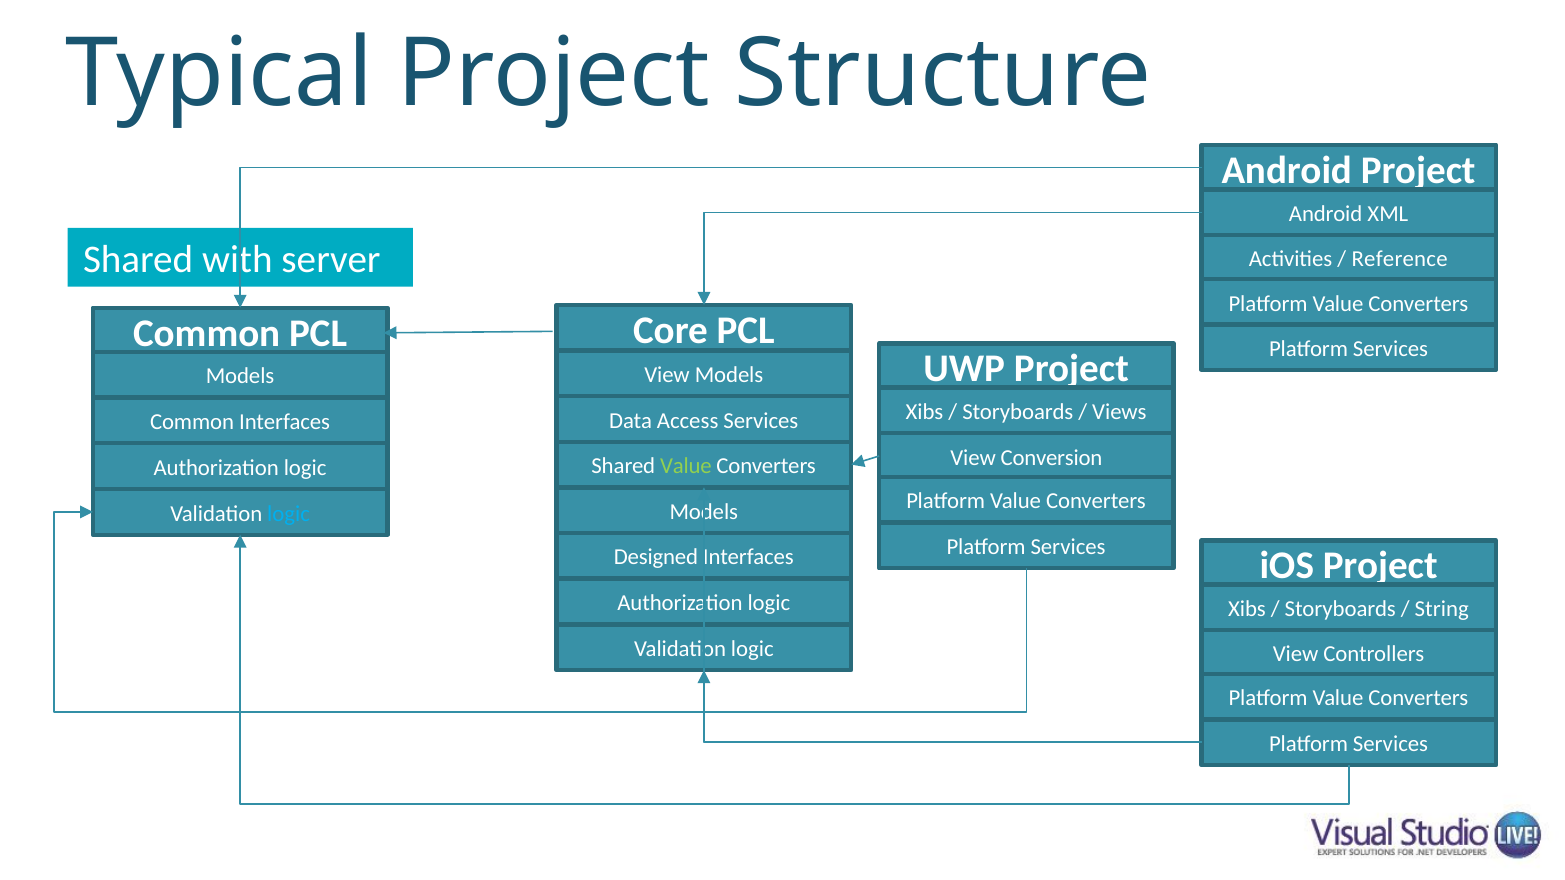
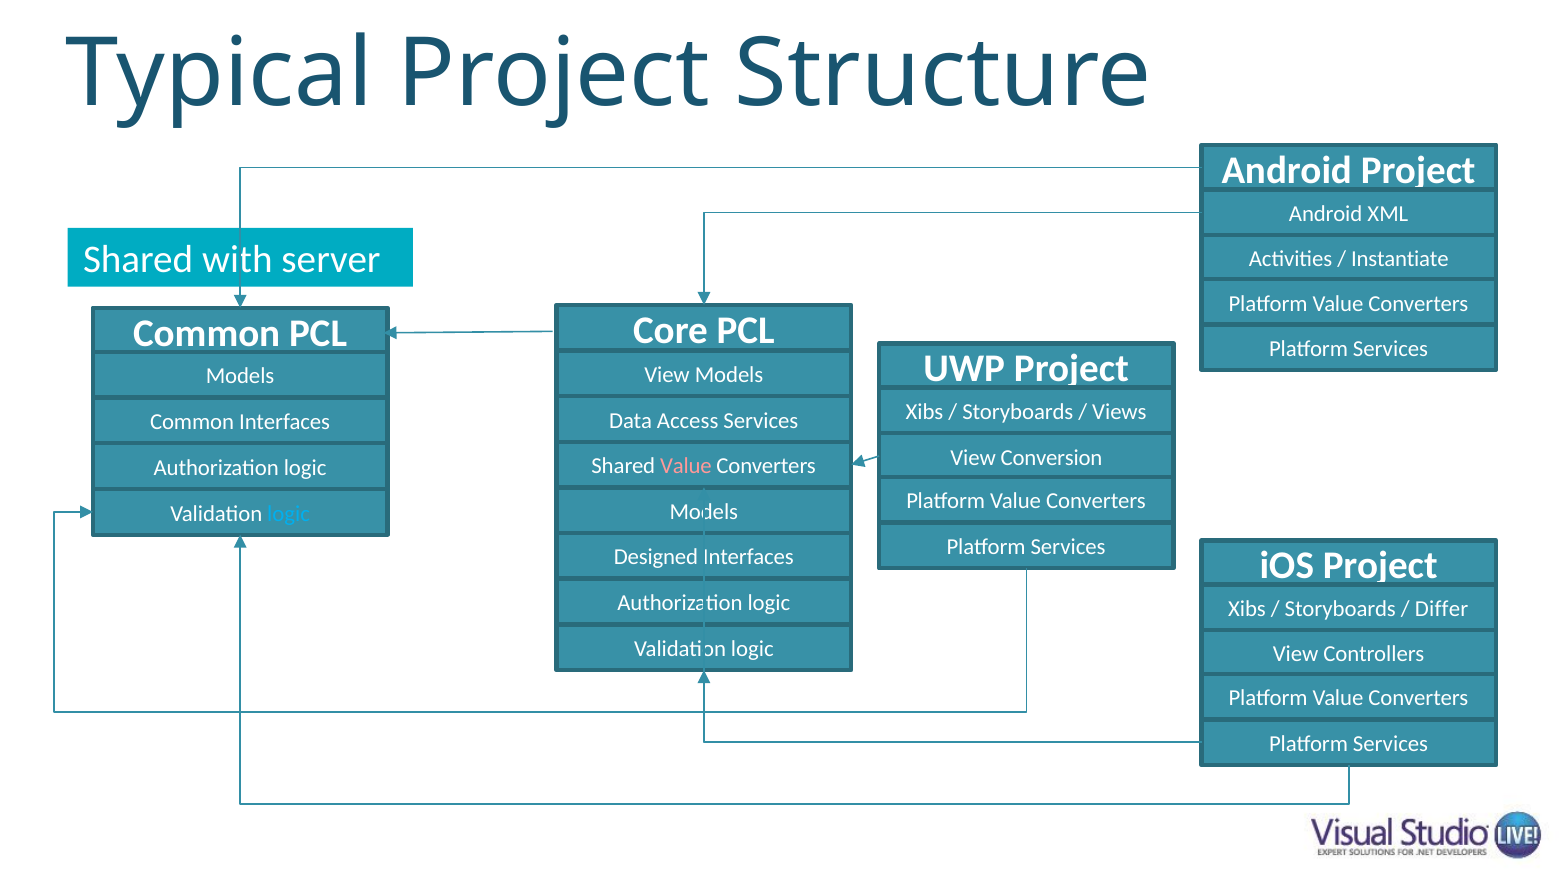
Reference: Reference -> Instantiate
Value at (686, 466) colour: light green -> pink
String: String -> Differ
